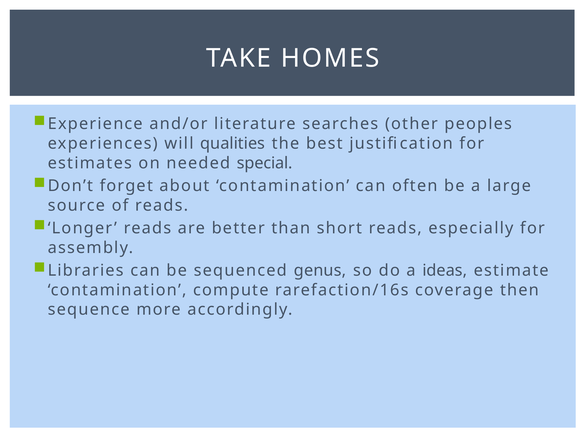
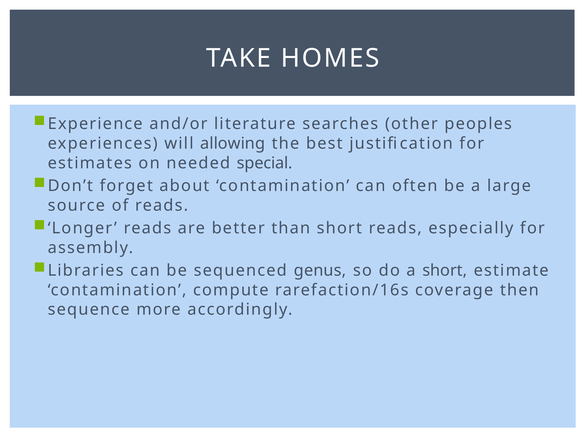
qualities: qualities -> allowing
a ideas: ideas -> short
